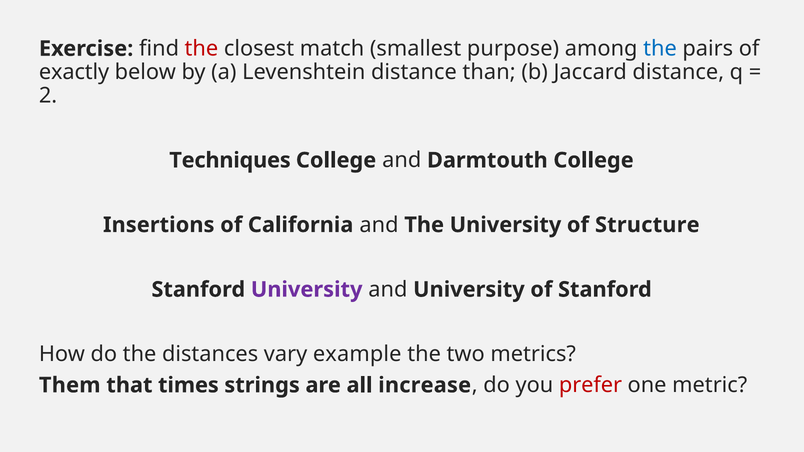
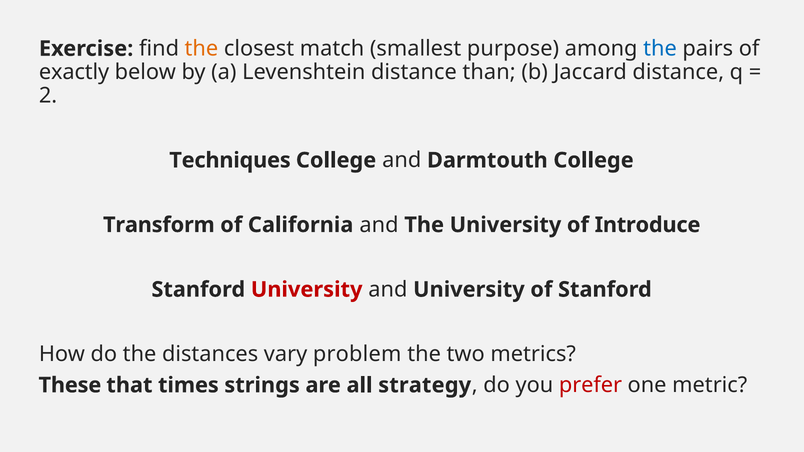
the at (201, 49) colour: red -> orange
Insertions: Insertions -> Transform
Structure: Structure -> Introduce
University at (307, 290) colour: purple -> red
example: example -> problem
Them: Them -> These
increase: increase -> strategy
